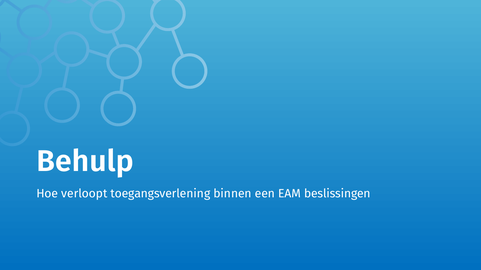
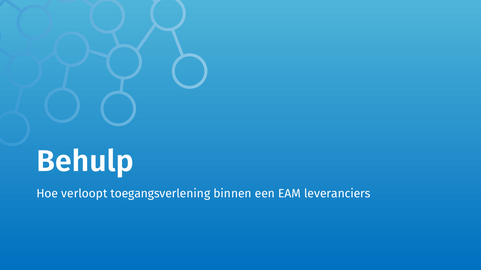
beslissingen: beslissingen -> leveranciers
